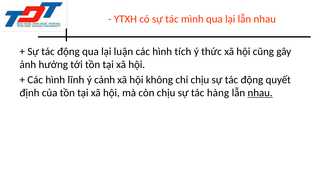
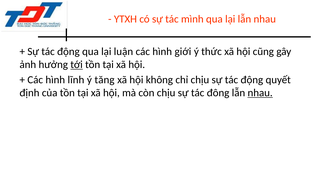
tích: tích -> giới
tới underline: none -> present
cảnh: cảnh -> tăng
hàng: hàng -> đông
